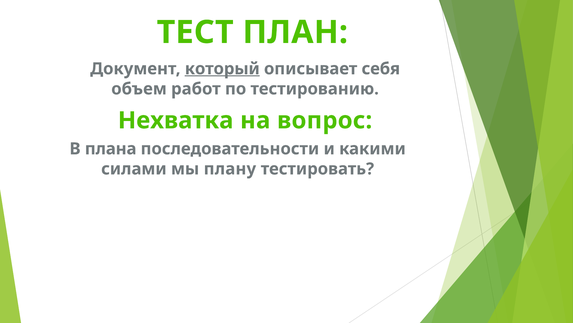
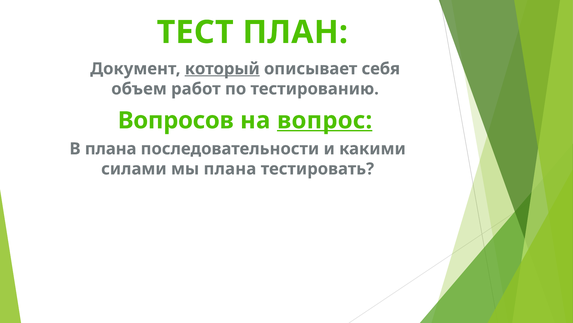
Нехватка: Нехватка -> Вопросов
вопрос underline: none -> present
мы плану: плану -> плана
